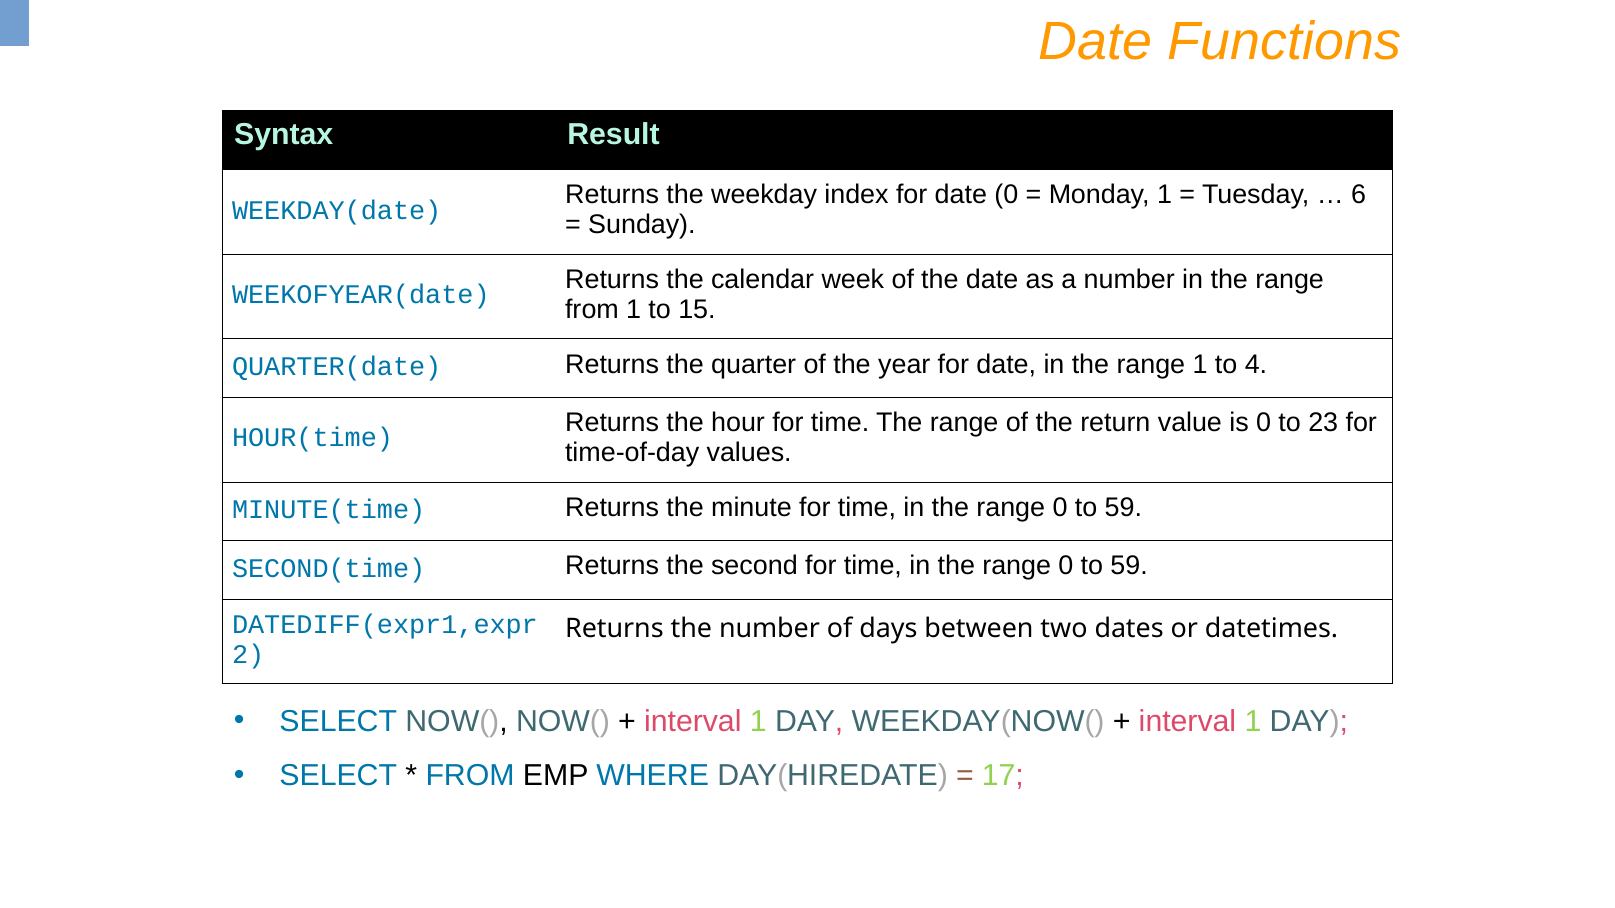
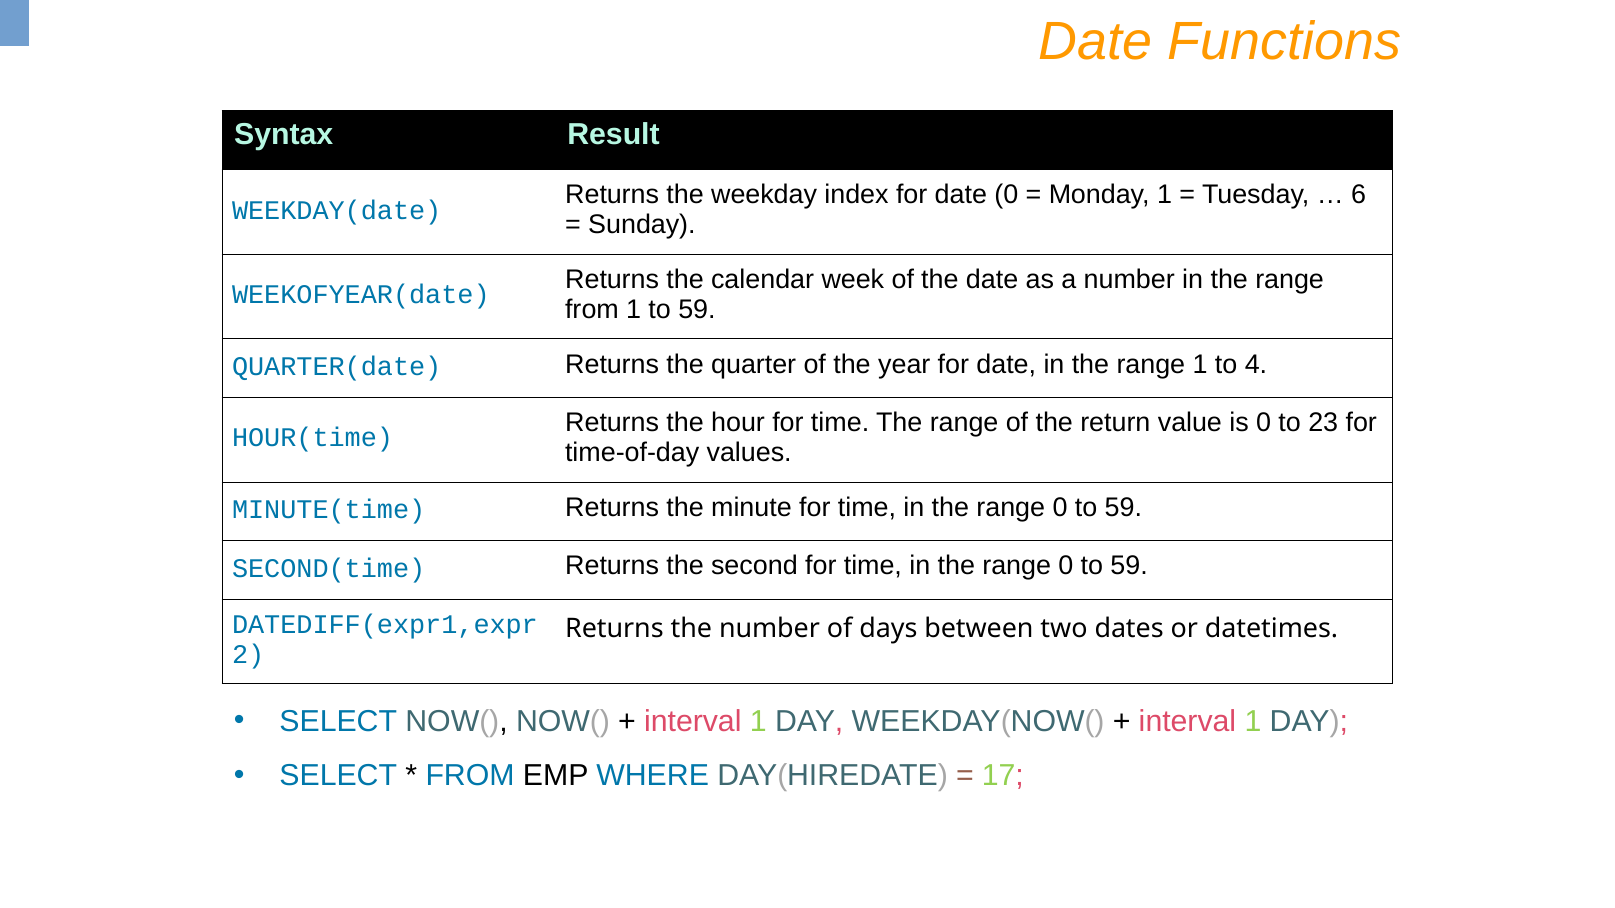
1 to 15: 15 -> 59
